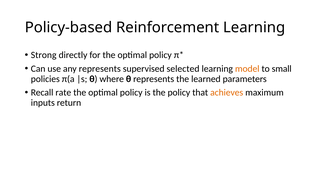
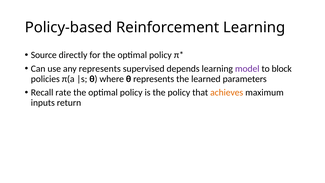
Strong: Strong -> Source
selected: selected -> depends
model colour: orange -> purple
small: small -> block
